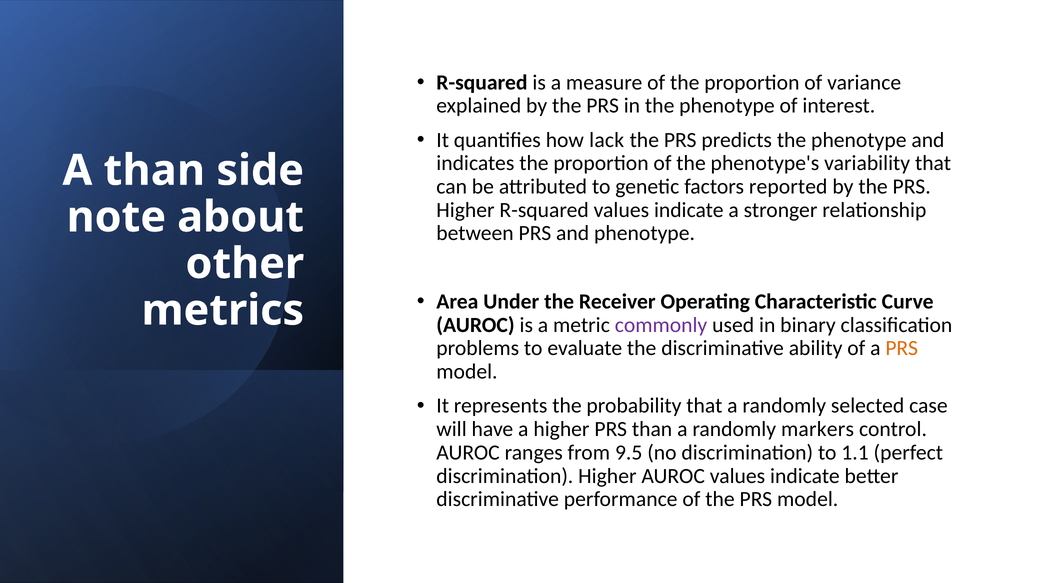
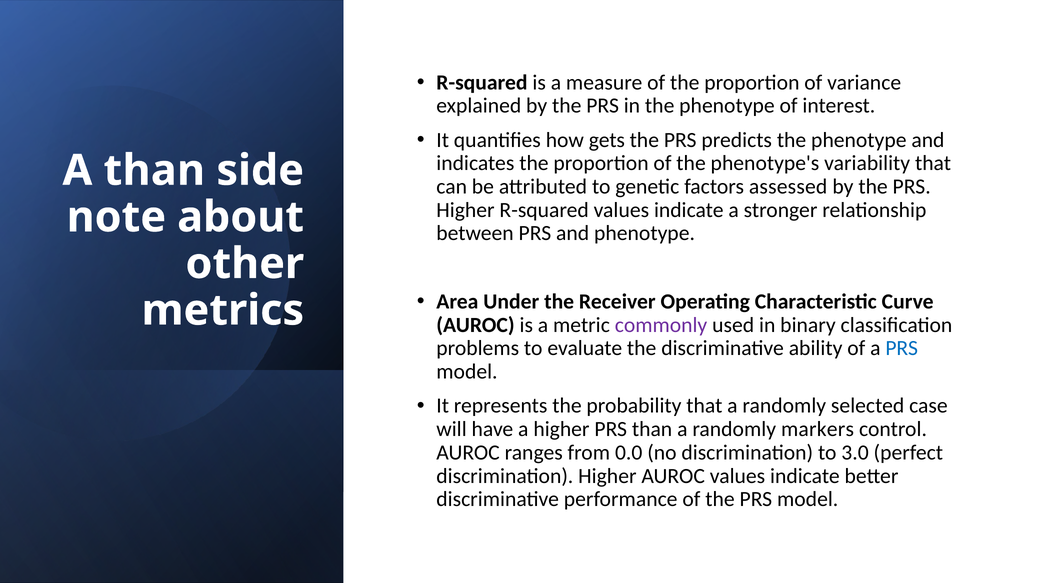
lack: lack -> gets
reported: reported -> assessed
PRS at (902, 349) colour: orange -> blue
9.5: 9.5 -> 0.0
1.1: 1.1 -> 3.0
